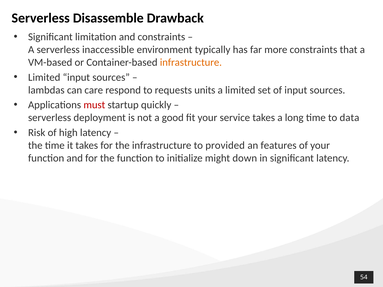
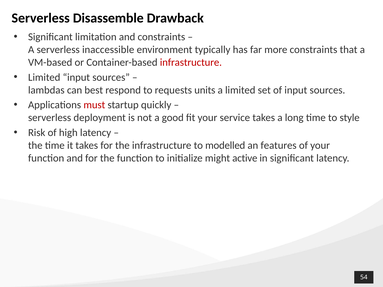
infrastructure at (191, 63) colour: orange -> red
care: care -> best
data: data -> style
provided: provided -> modelled
down: down -> active
